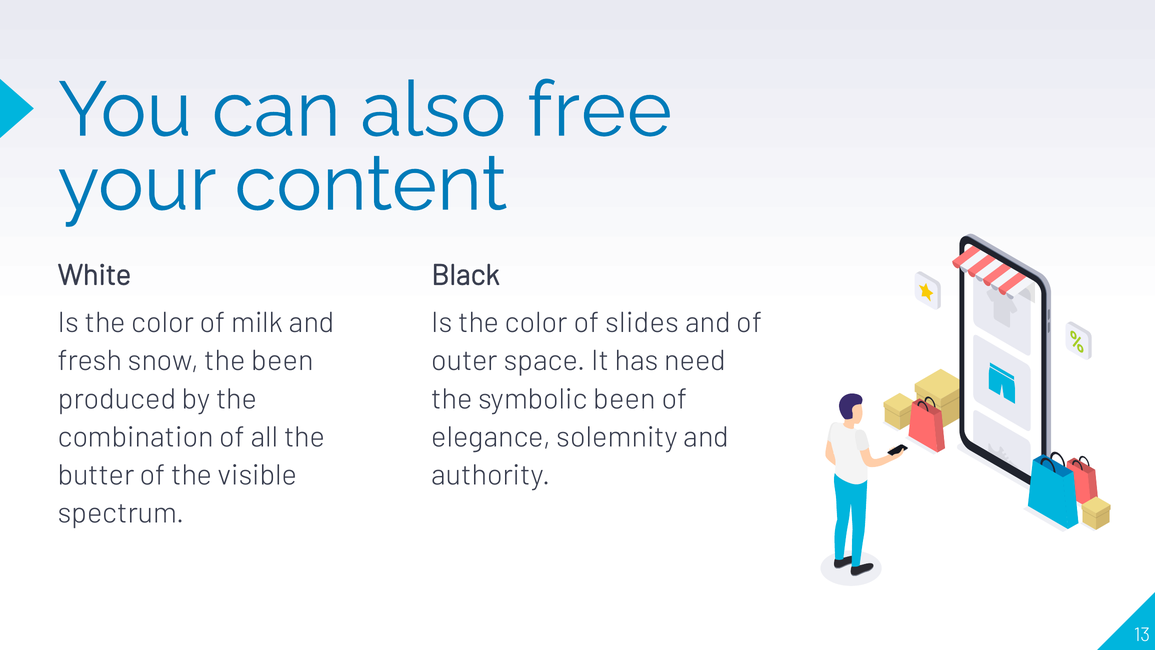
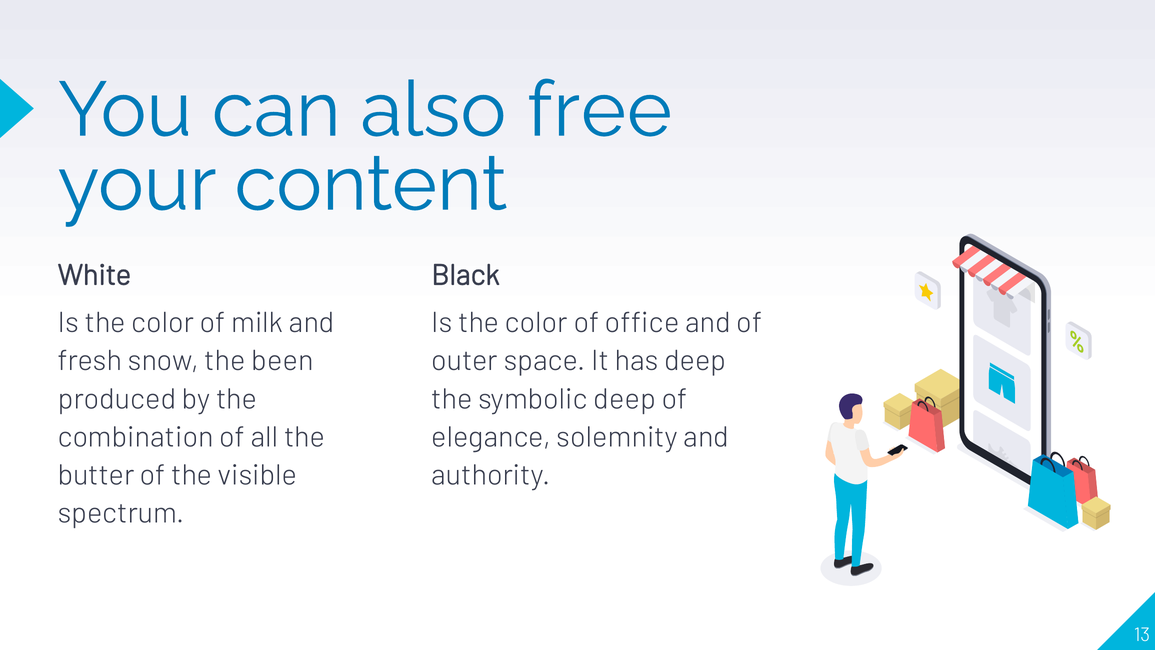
slides: slides -> office
has need: need -> deep
symbolic been: been -> deep
